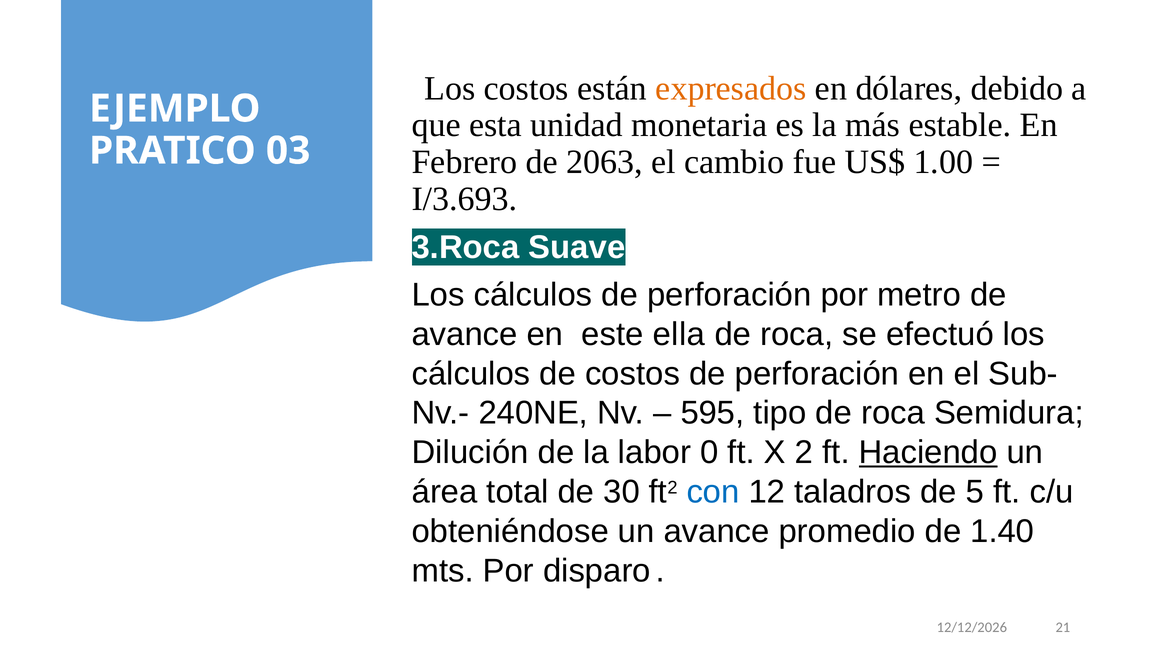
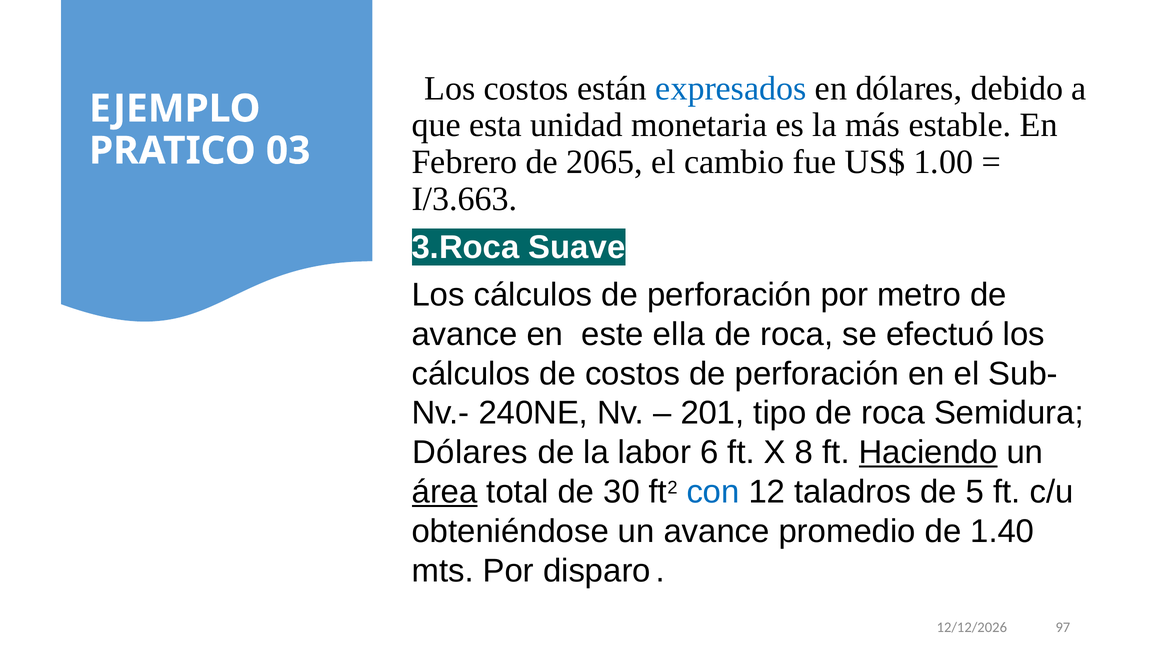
expresados colour: orange -> blue
2063: 2063 -> 2065
I/3.693: I/3.693 -> I/3.663
595: 595 -> 201
Dilución at (470, 453): Dilución -> Dólares
0: 0 -> 6
2: 2 -> 8
área underline: none -> present
21: 21 -> 97
